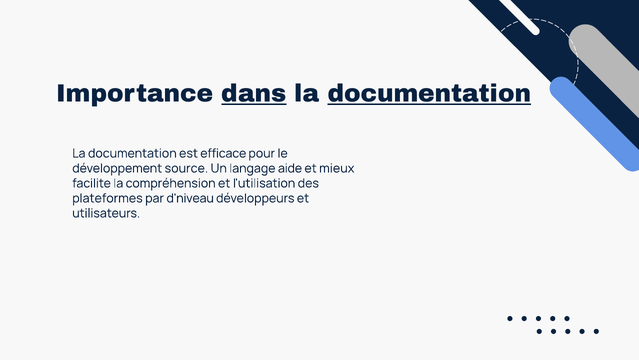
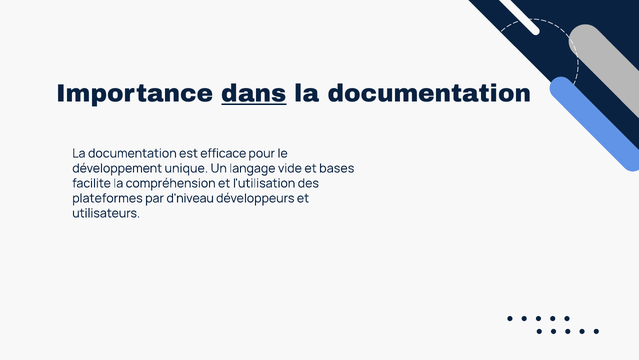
documentation at (429, 94) underline: present -> none
source: source -> unique
aide: aide -> vide
mieux: mieux -> bases
